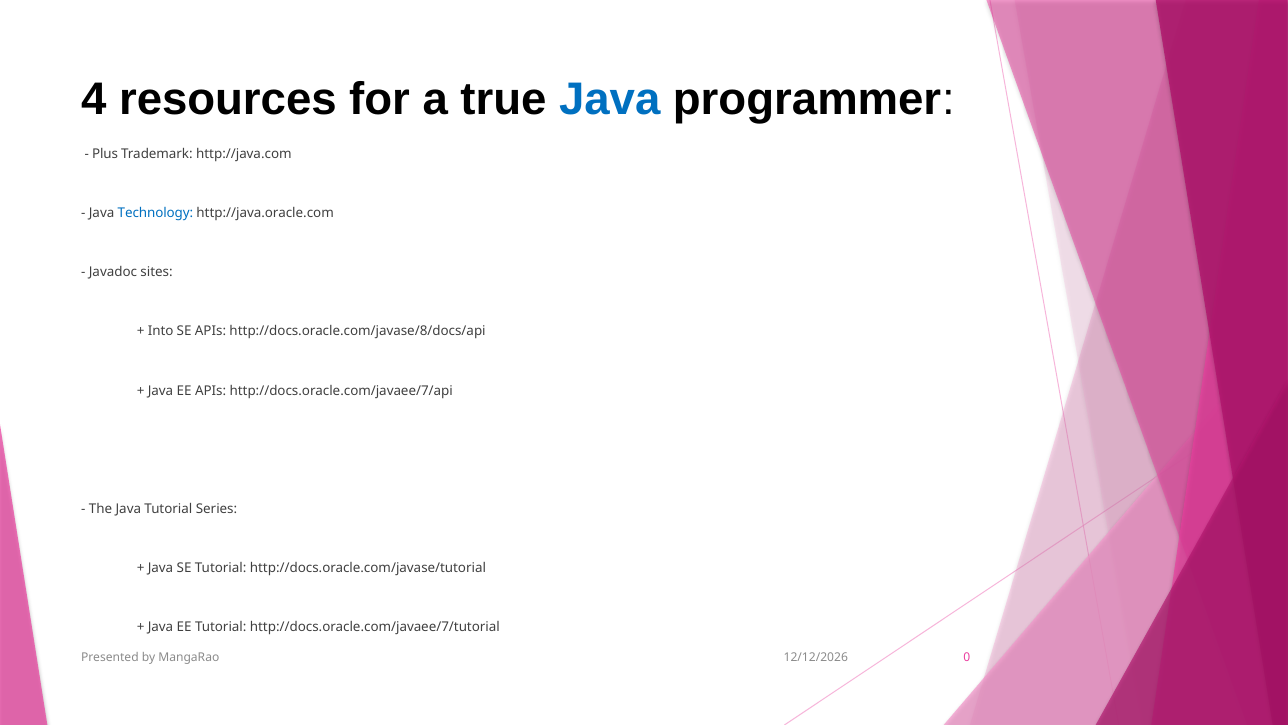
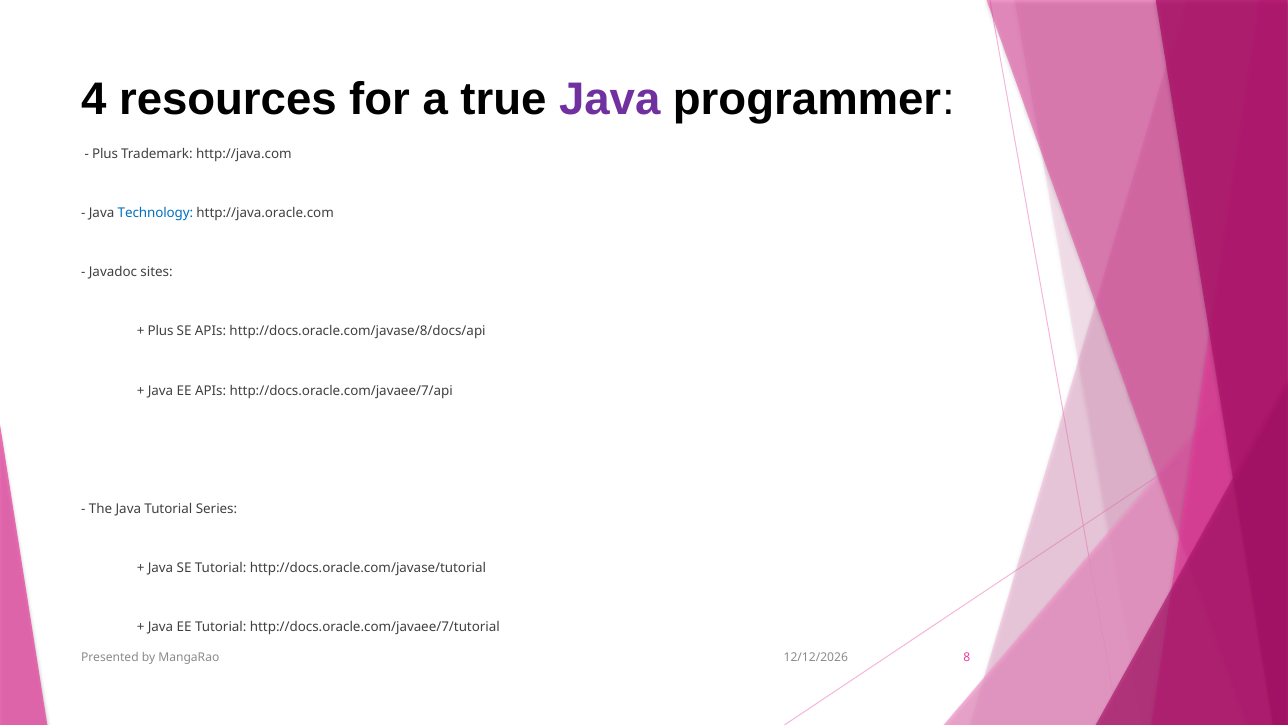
Java at (610, 100) colour: blue -> purple
Into at (161, 331): Into -> Plus
0: 0 -> 8
